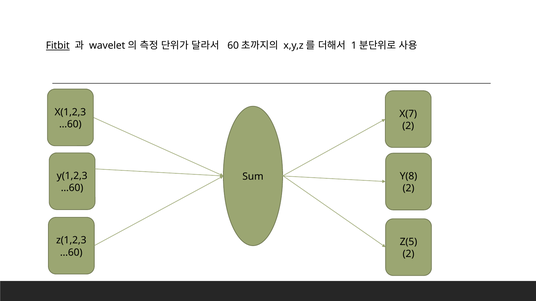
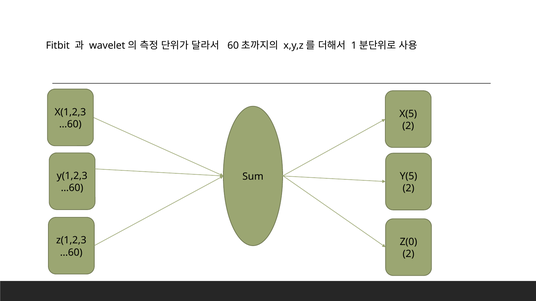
Fitbit underline: present -> none
X(7: X(7 -> X(5
Y(8: Y(8 -> Y(5
Z(5: Z(5 -> Z(0
